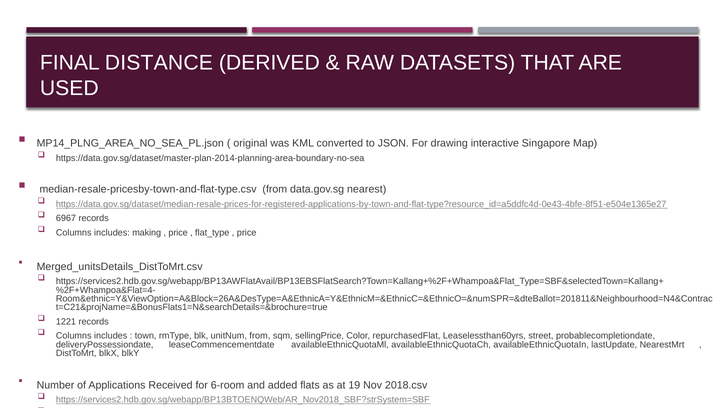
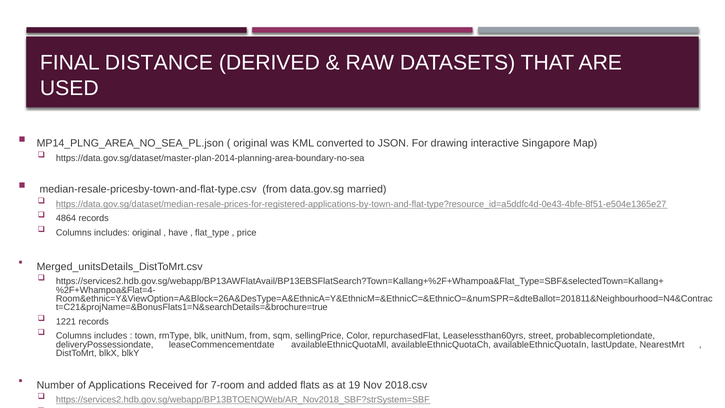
nearest: nearest -> married
6967: 6967 -> 4864
includes making: making -> original
price at (178, 233): price -> have
6-room: 6-room -> 7-room
